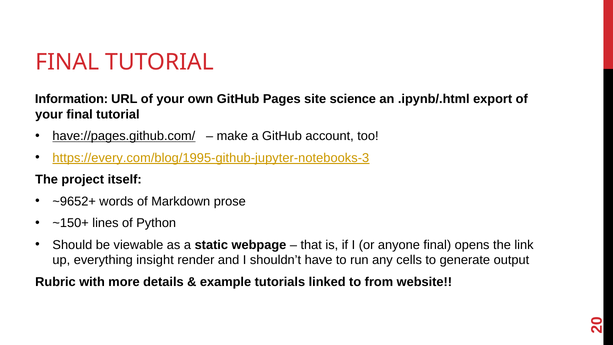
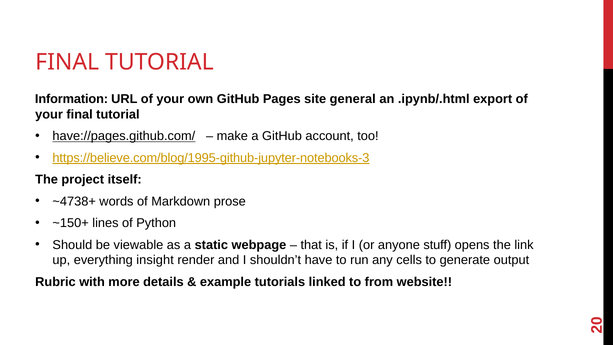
science: science -> general
https://every.com/blog/1995-github-jupyter-notebooks-3: https://every.com/blog/1995-github-jupyter-notebooks-3 -> https://believe.com/blog/1995-github-jupyter-notebooks-3
~9652+: ~9652+ -> ~4738+
anyone final: final -> stuff
